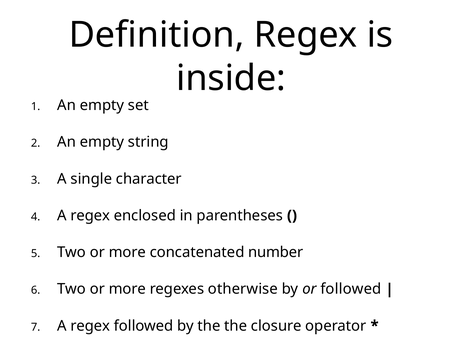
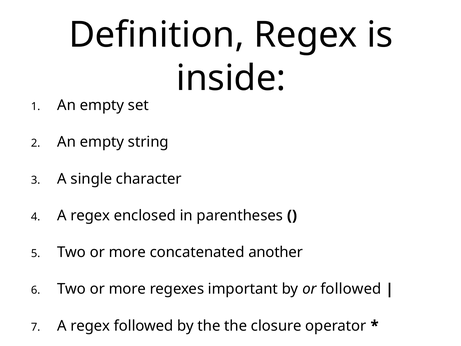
number: number -> another
otherwise: otherwise -> important
